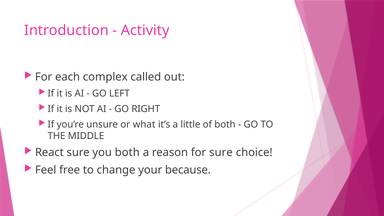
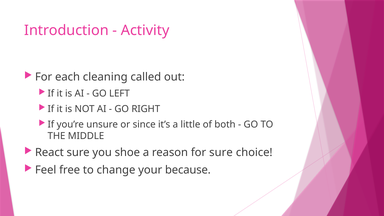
complex: complex -> cleaning
what: what -> since
you both: both -> shoe
